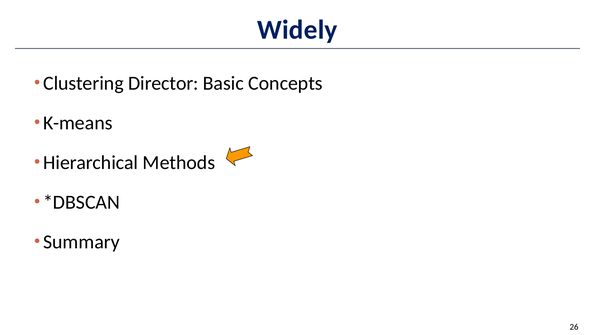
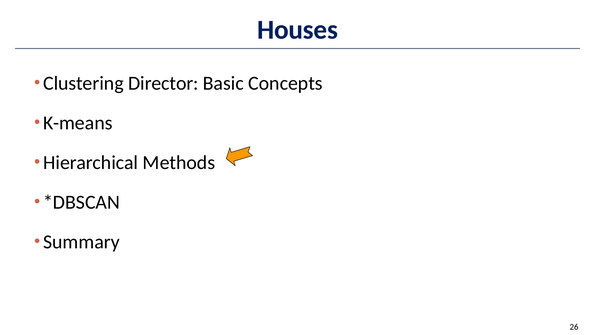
Widely: Widely -> Houses
